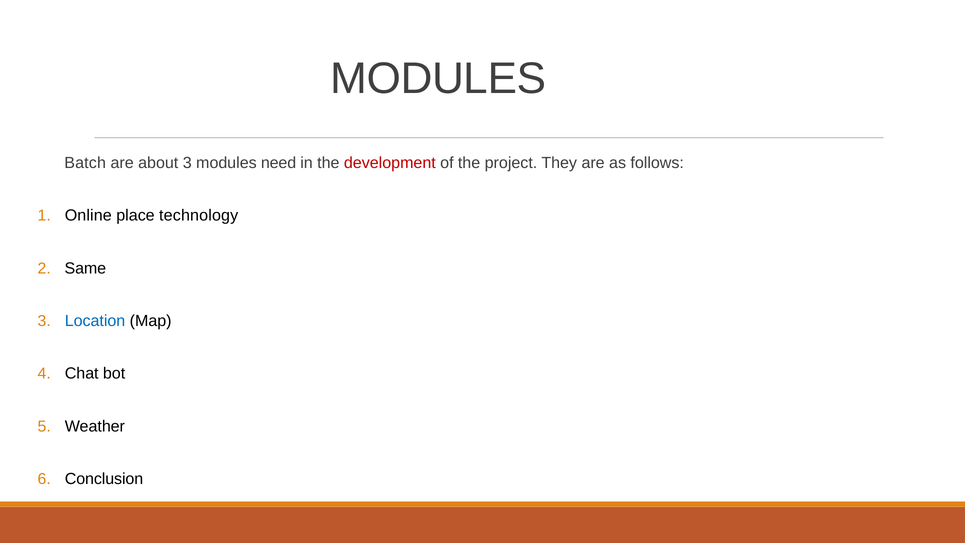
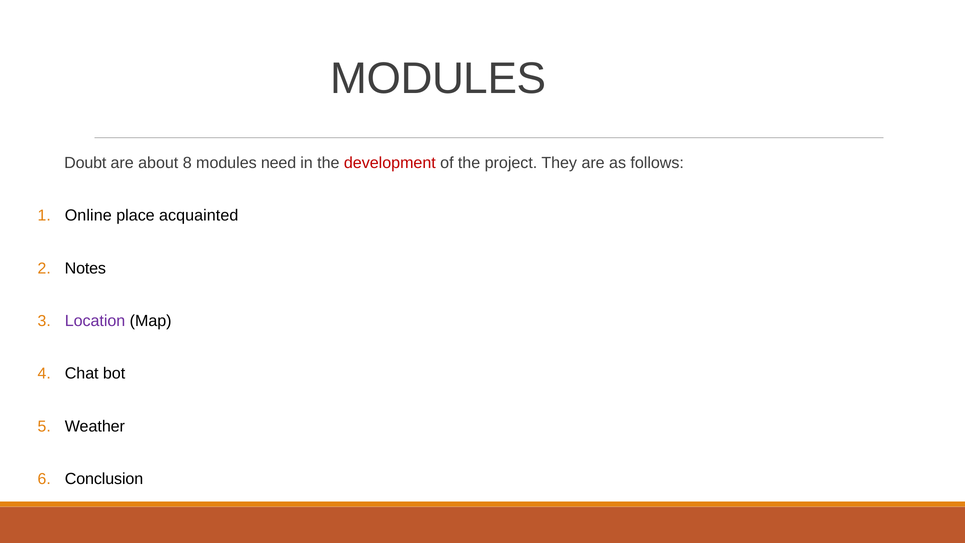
Batch: Batch -> Doubt
about 3: 3 -> 8
technology: technology -> acquainted
Same: Same -> Notes
Location colour: blue -> purple
